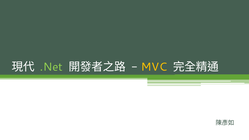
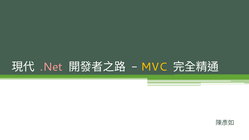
.Net colour: light green -> pink
